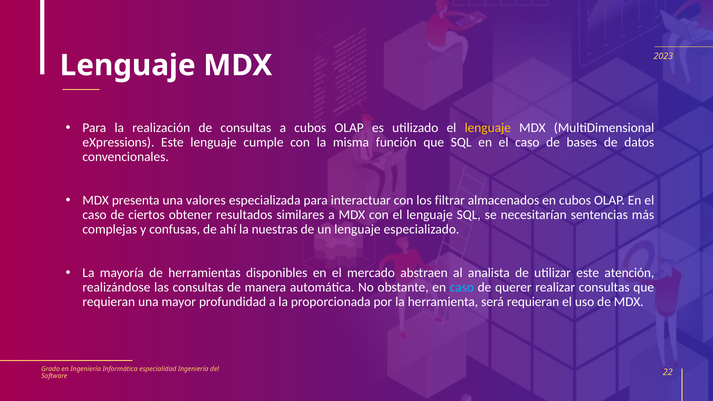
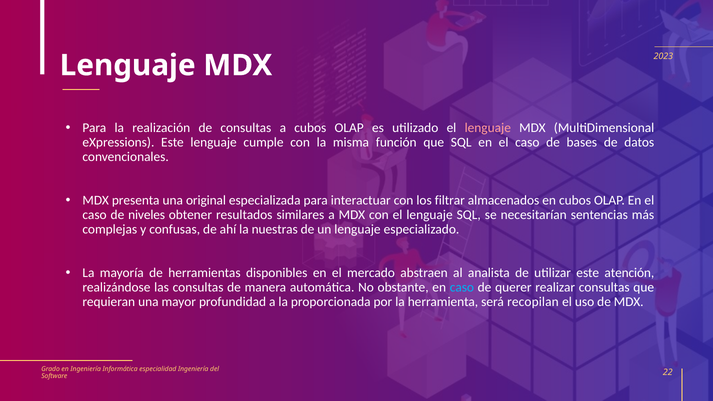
lenguaje at (488, 128) colour: yellow -> pink
valores: valores -> original
ciertos: ciertos -> niveles
será requieran: requieran -> recopilan
